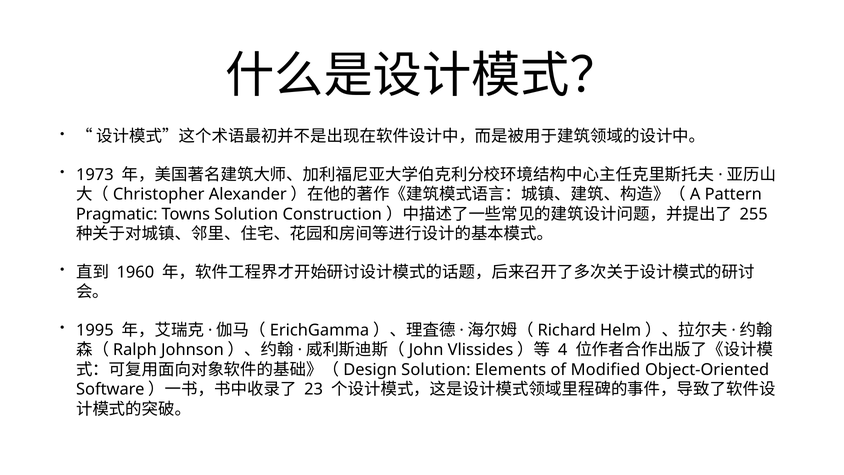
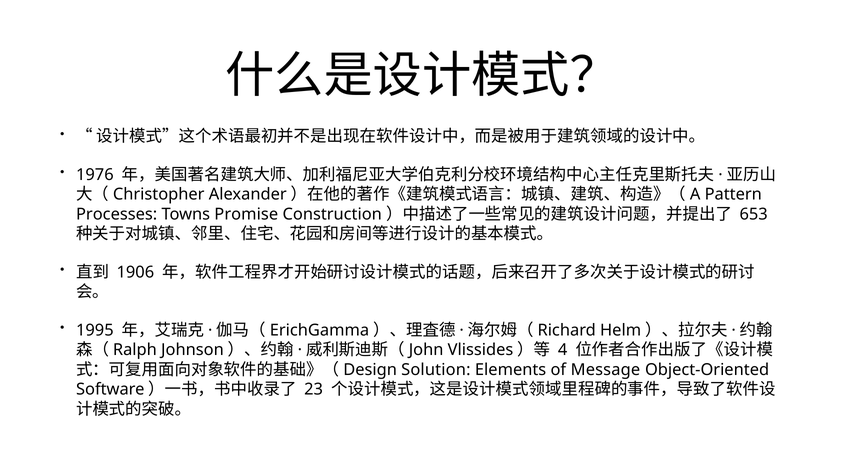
1973: 1973 -> 1976
Pragmatic: Pragmatic -> Processes
Towns Solution: Solution -> Promise
255: 255 -> 653
1960: 1960 -> 1906
Modified: Modified -> Message
